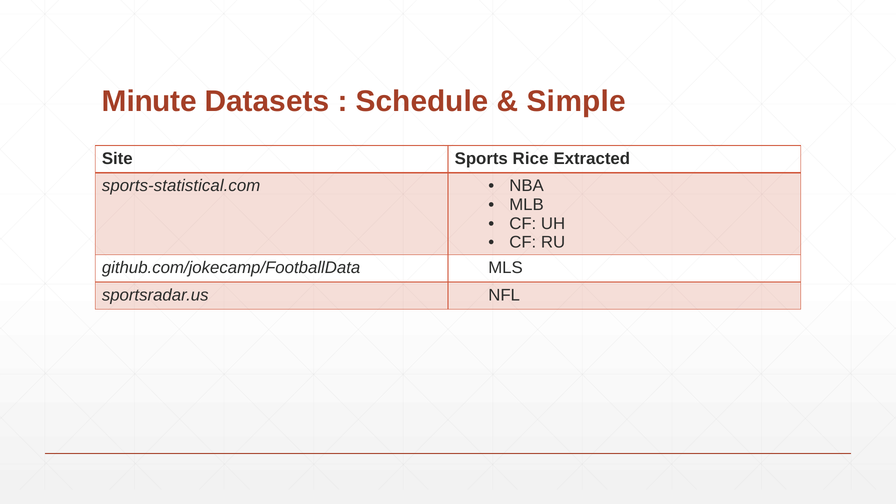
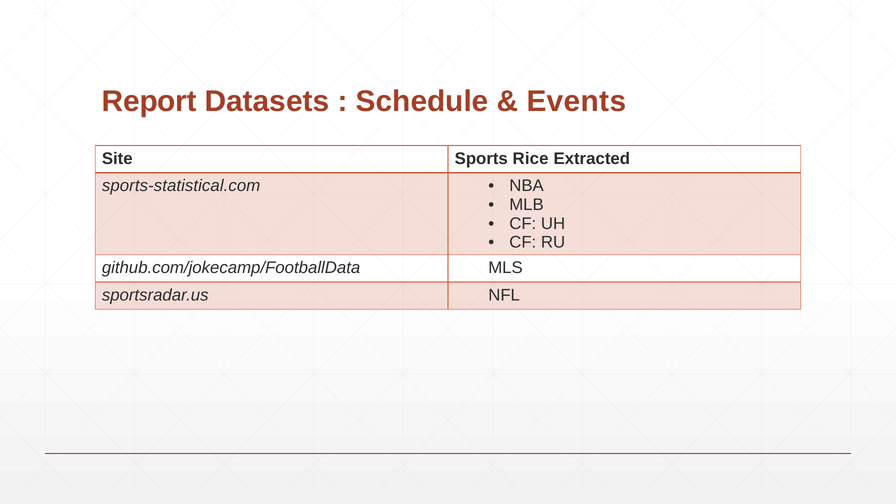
Minute: Minute -> Report
Simple: Simple -> Events
